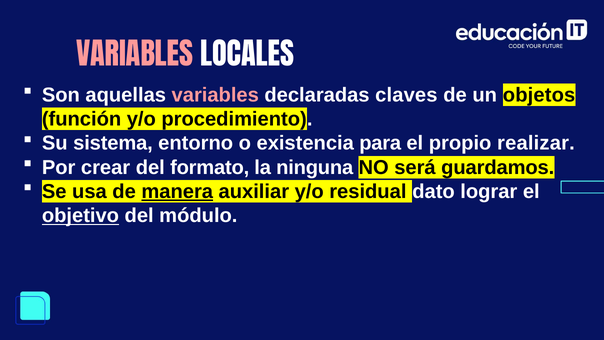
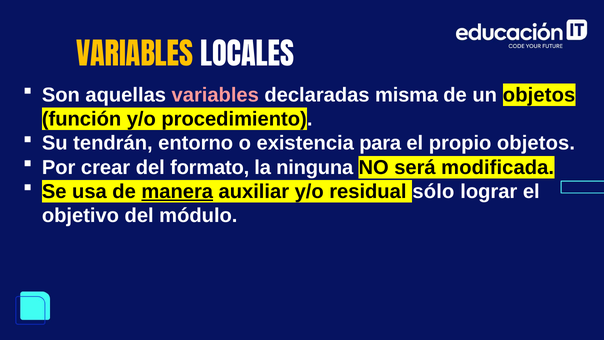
VARIABLES at (135, 56) colour: pink -> yellow
claves: claves -> misma
sistema: sistema -> tendrán
propio realizar: realizar -> objetos
guardamos: guardamos -> modificada
dato: dato -> sólo
objetivo underline: present -> none
